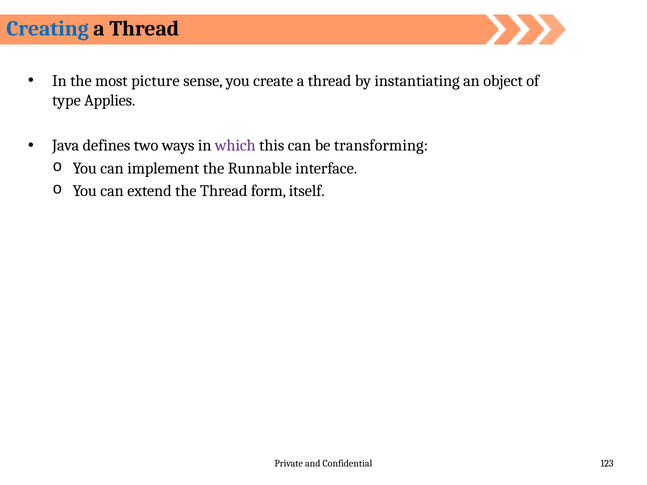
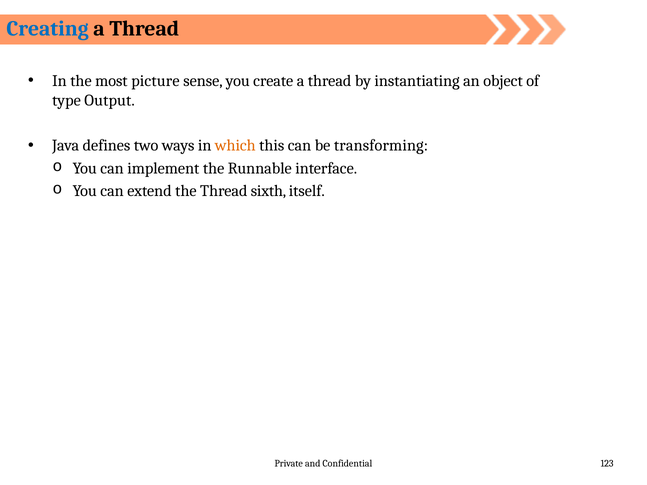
Applies: Applies -> Output
which colour: purple -> orange
form: form -> sixth
